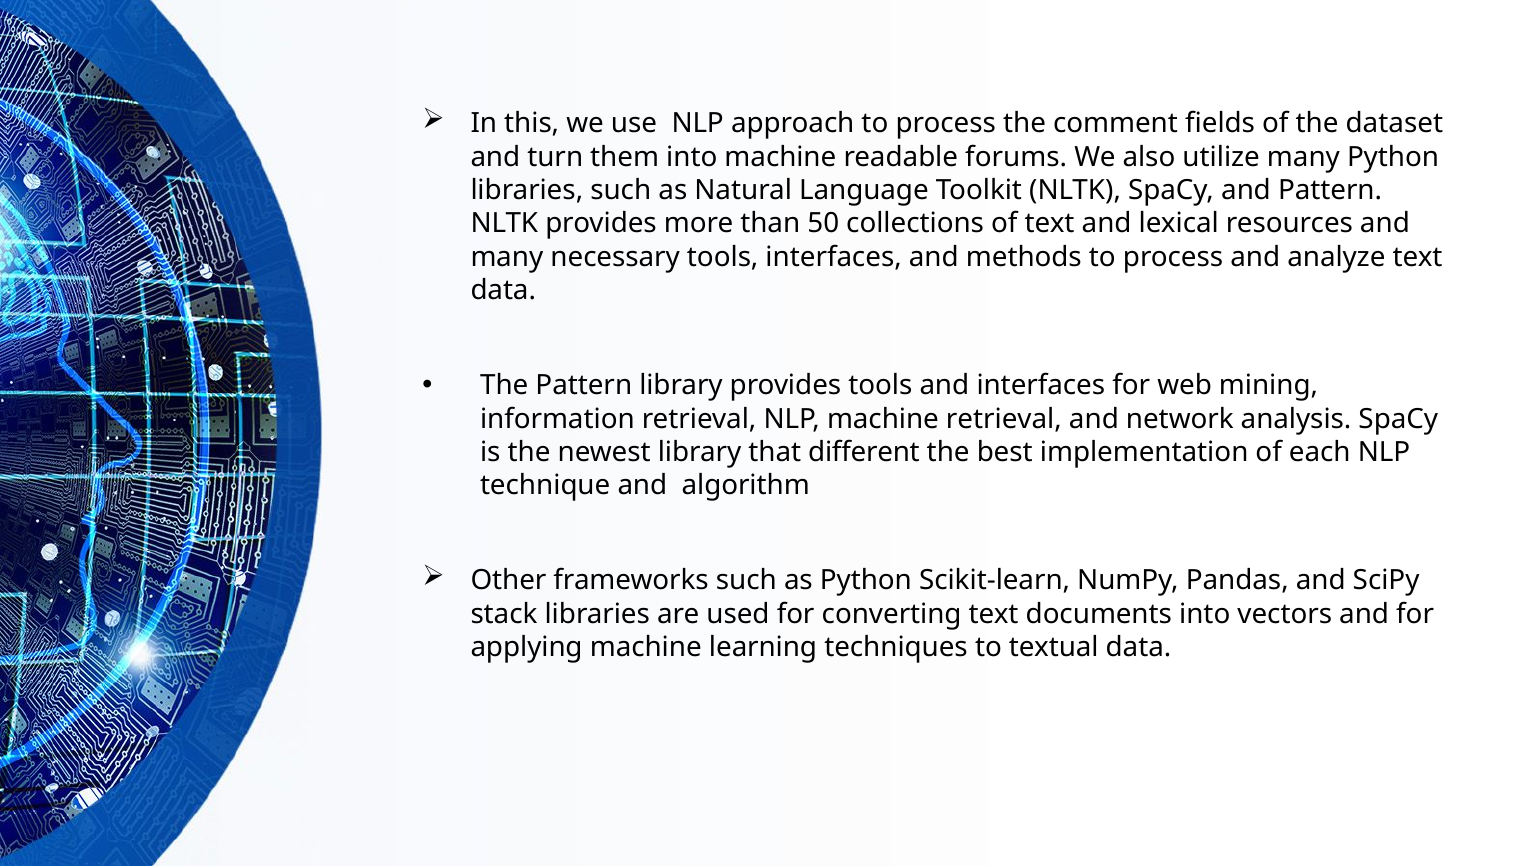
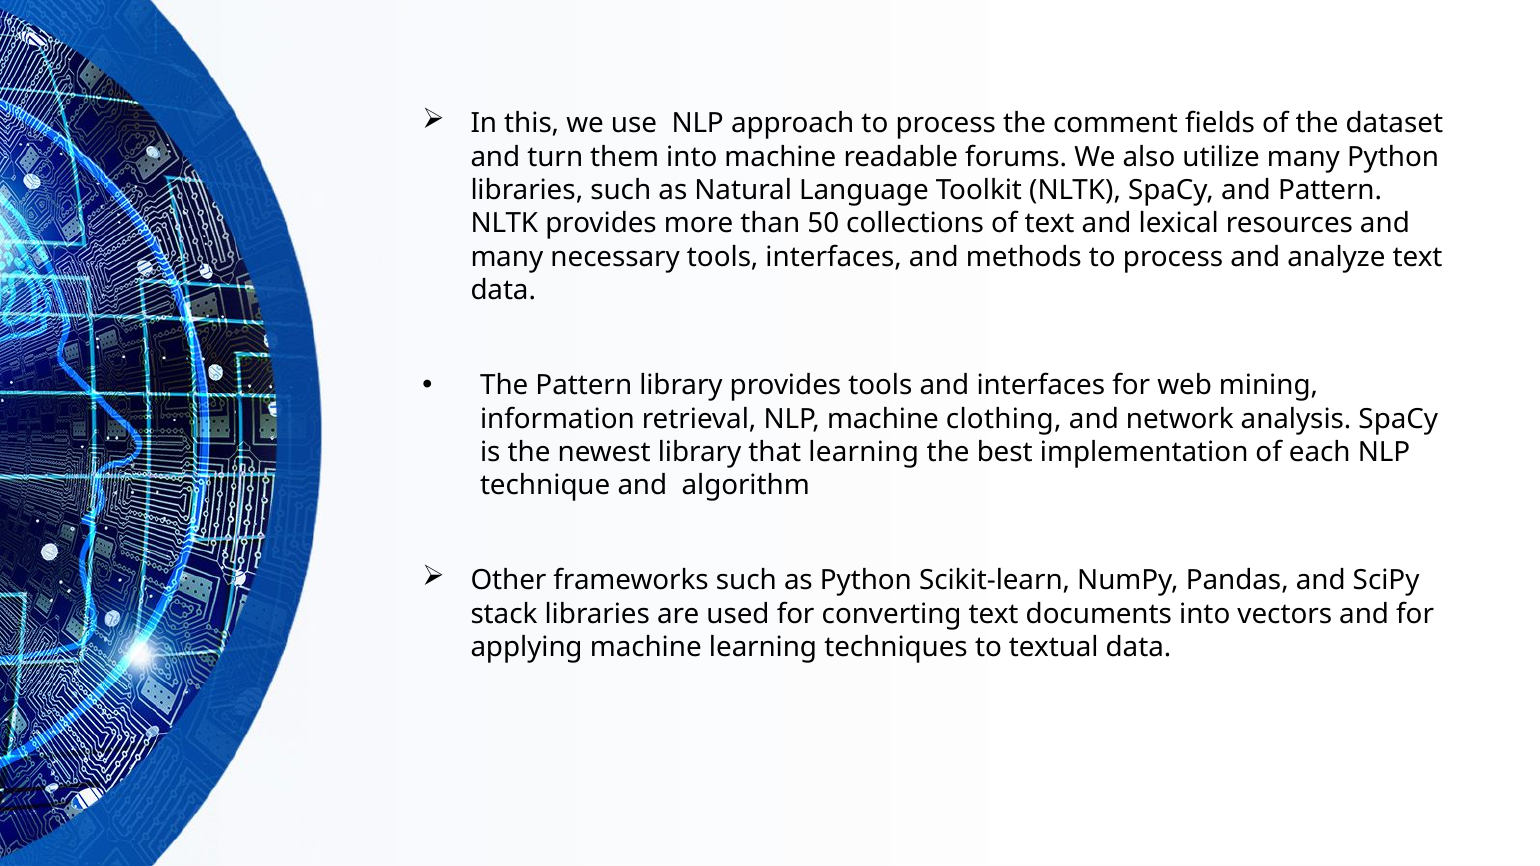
machine retrieval: retrieval -> clothing
that different: different -> learning
